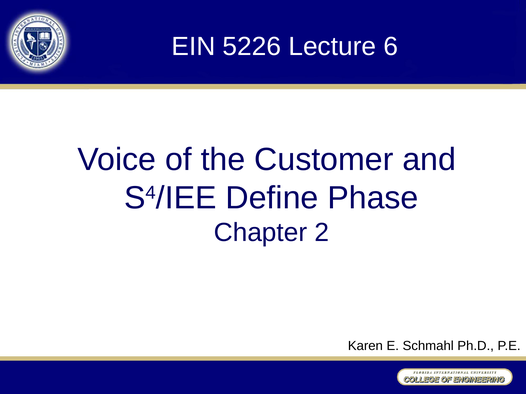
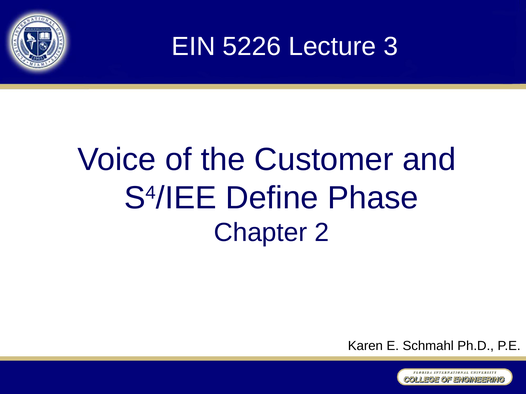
6: 6 -> 3
